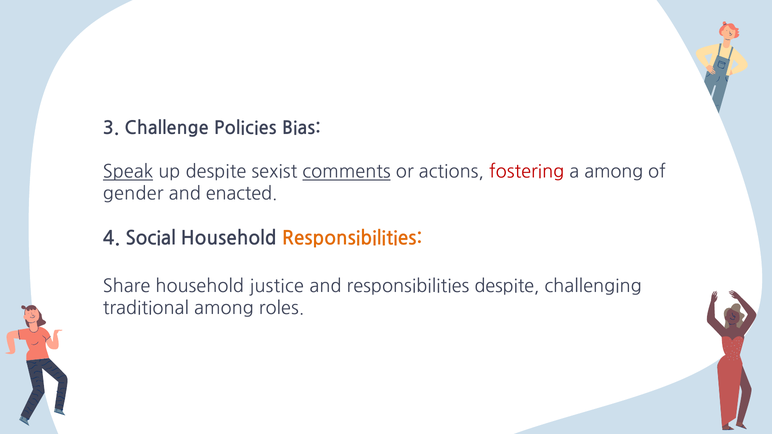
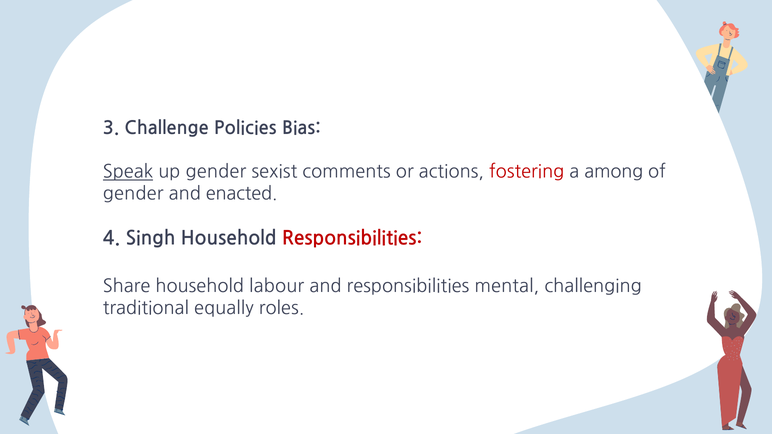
up despite: despite -> gender
comments underline: present -> none
Social: Social -> Singh
Responsibilities at (352, 238) colour: orange -> red
justice: justice -> labour
responsibilities despite: despite -> mental
traditional among: among -> equally
